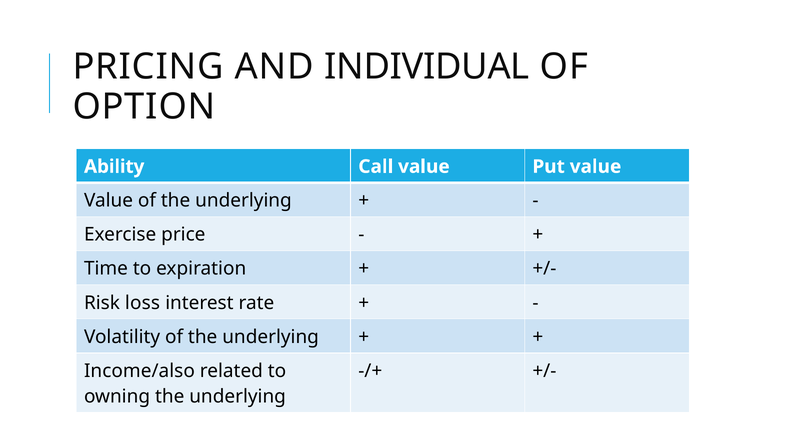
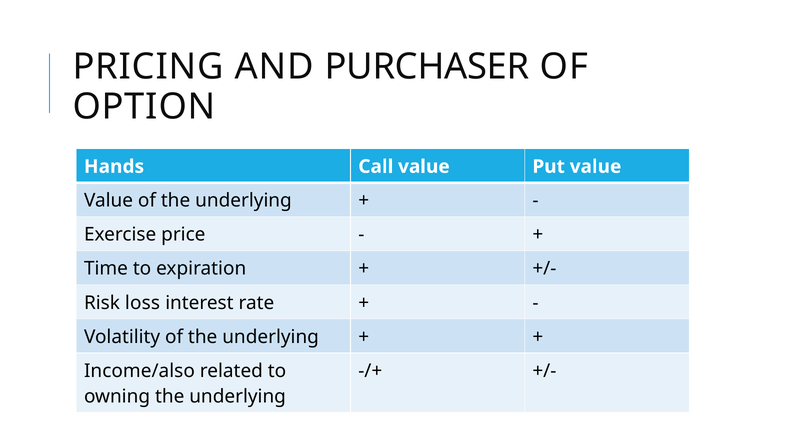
INDIVIDUAL: INDIVIDUAL -> PURCHASER
Ability: Ability -> Hands
